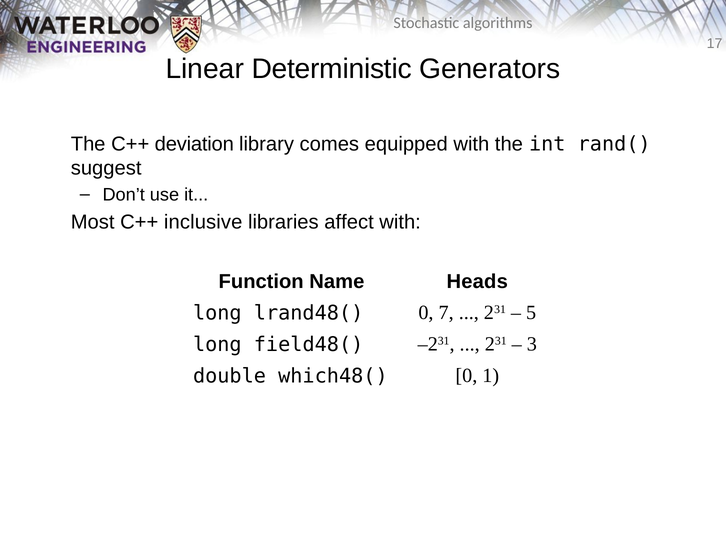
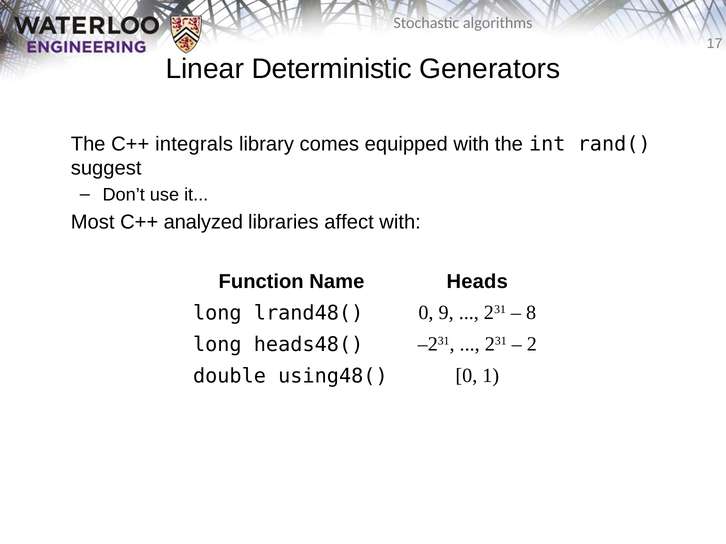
deviation: deviation -> integrals
inclusive: inclusive -> analyzed
7: 7 -> 9
5: 5 -> 8
field48(: field48( -> heads48(
3: 3 -> 2
which48(: which48( -> using48(
